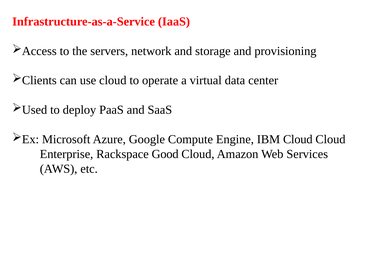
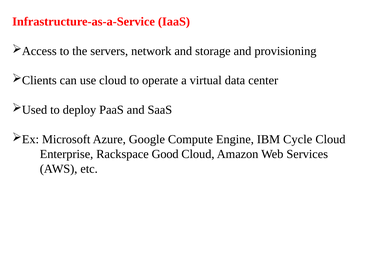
IBM Cloud: Cloud -> Cycle
